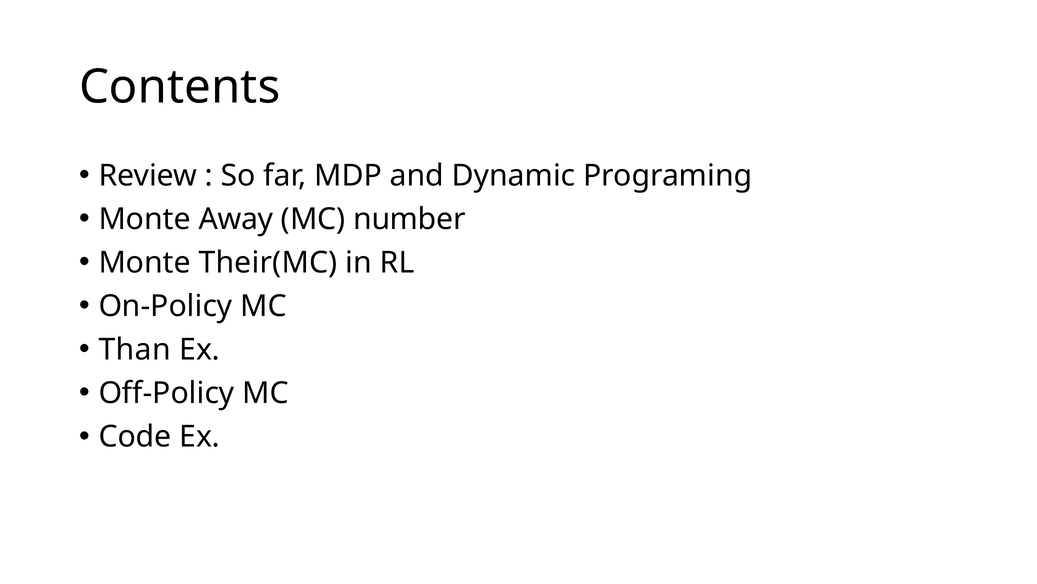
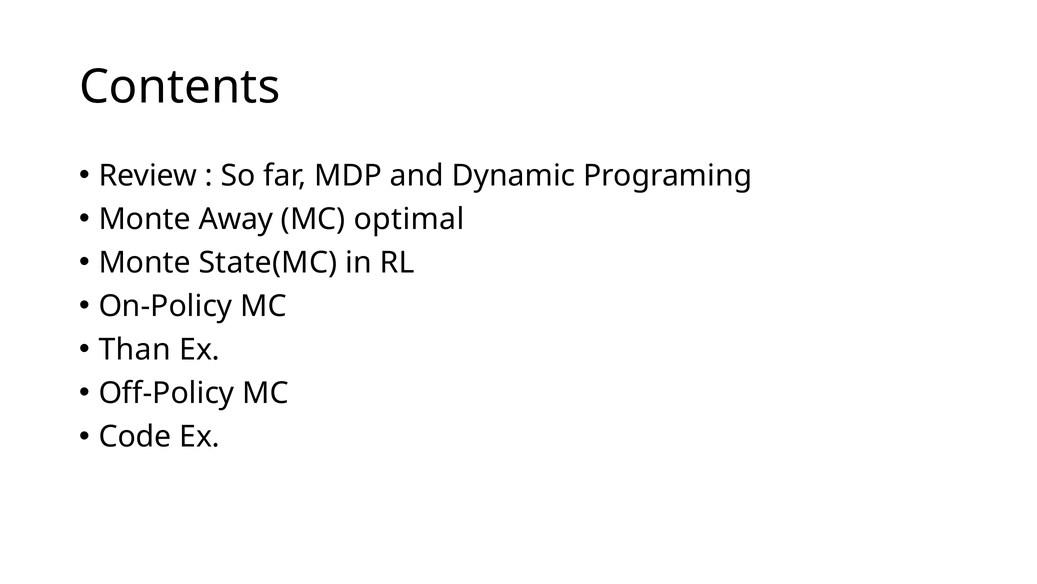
number: number -> optimal
Their(MC: Their(MC -> State(MC
